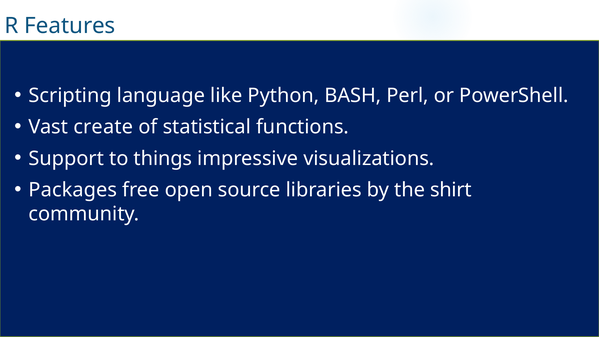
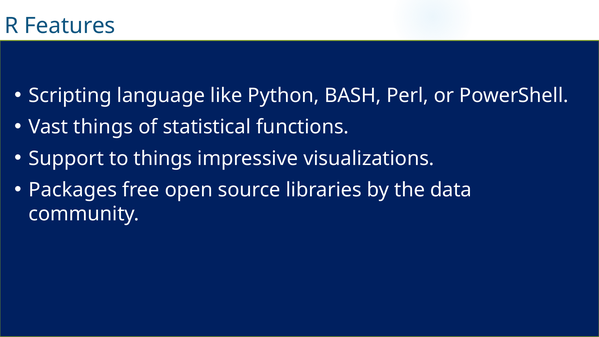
Vast create: create -> things
shirt: shirt -> data
